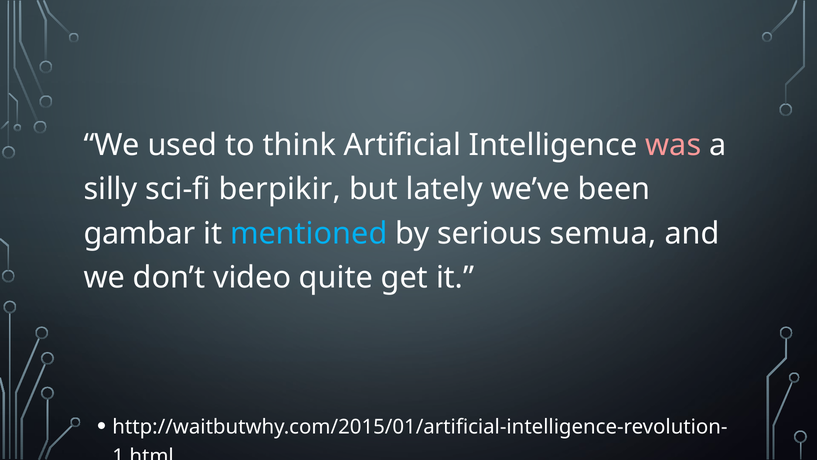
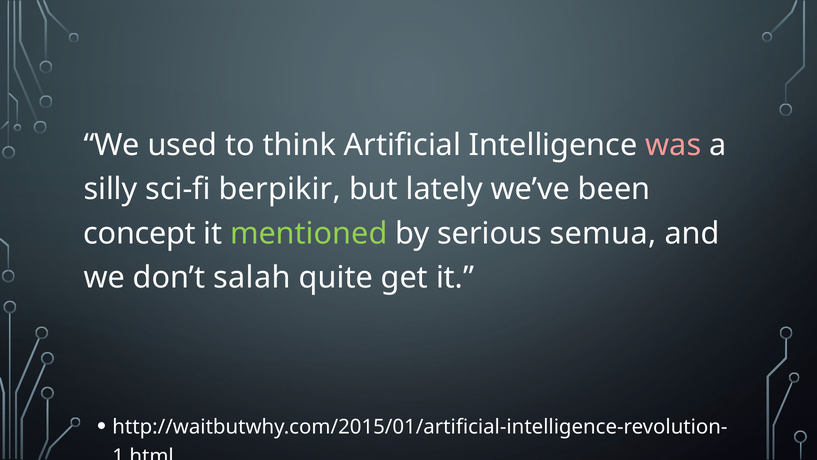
gambar: gambar -> concept
mentioned colour: light blue -> light green
video: video -> salah
